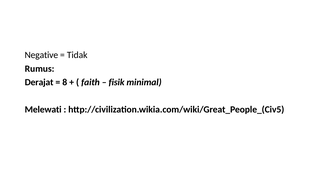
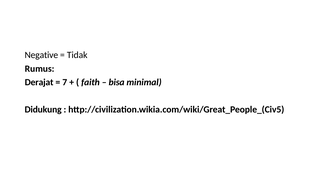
8: 8 -> 7
fisik: fisik -> bisa
Melewati: Melewati -> Didukung
